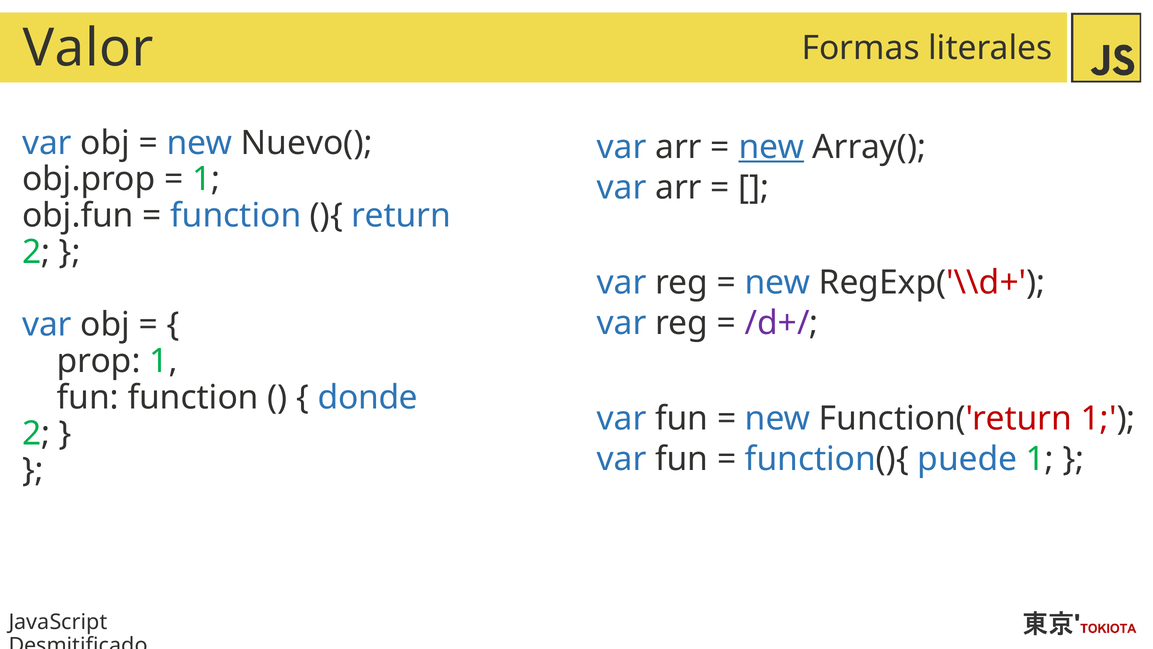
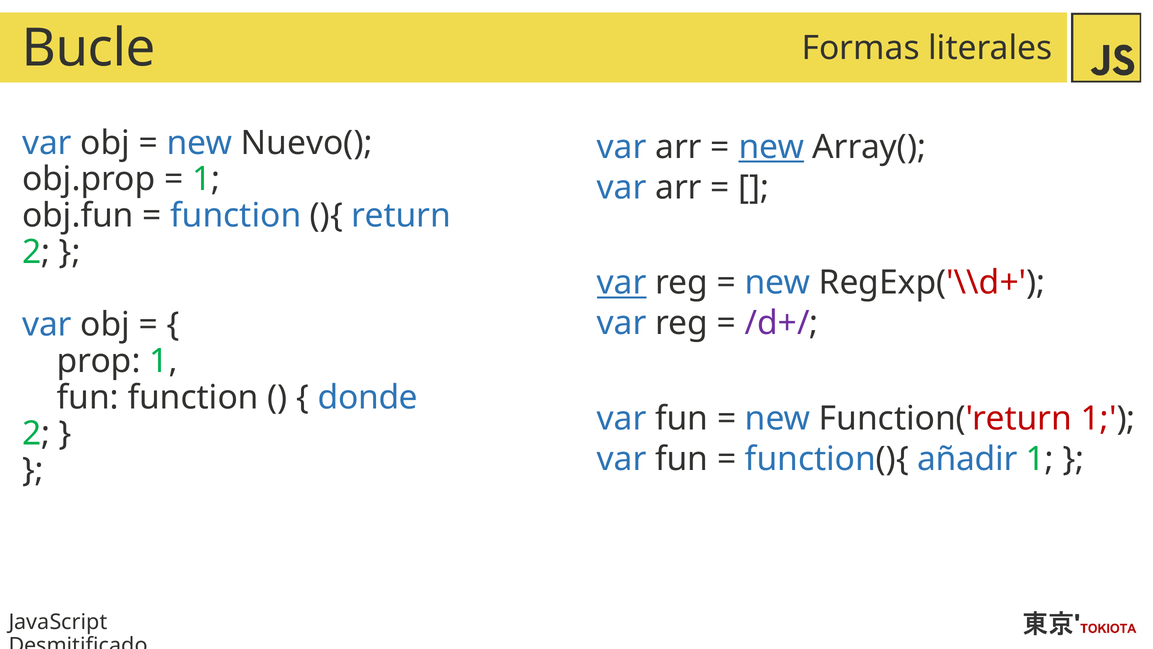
Valor: Valor -> Bucle
var at (622, 283) underline: none -> present
puede: puede -> añadir
